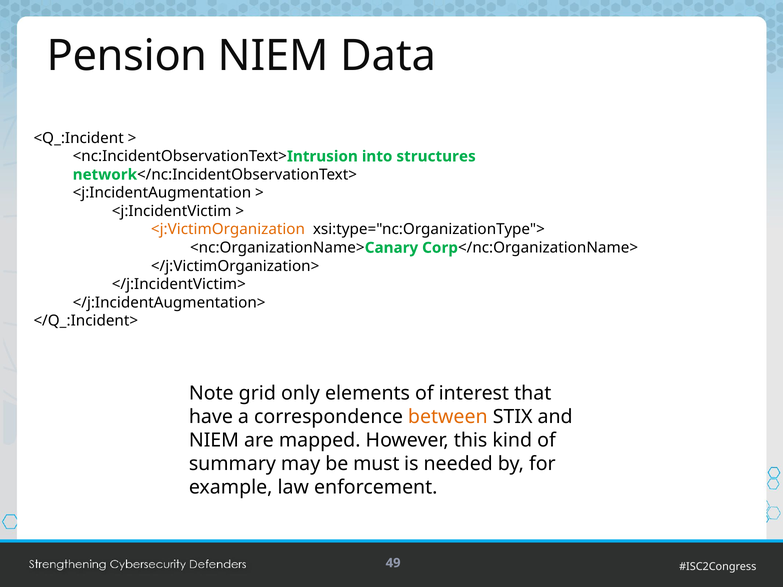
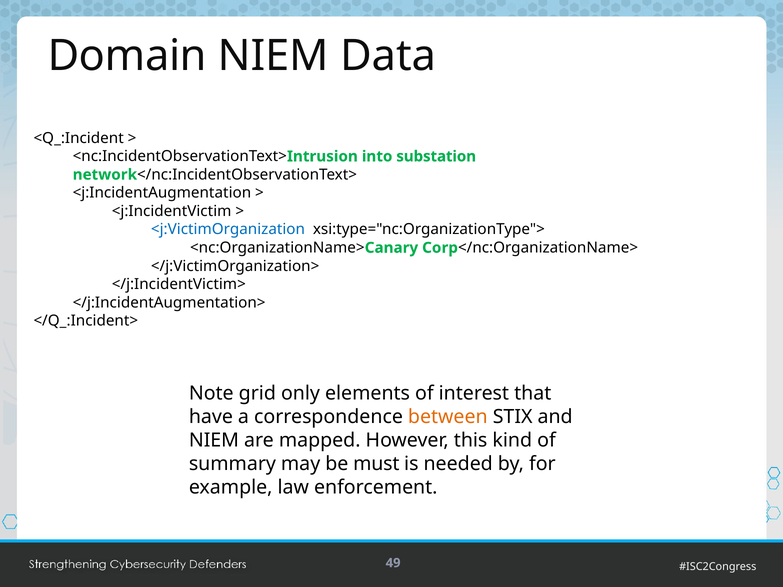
Pension: Pension -> Domain
structures: structures -> substation
<j:VictimOrganization colour: orange -> blue
